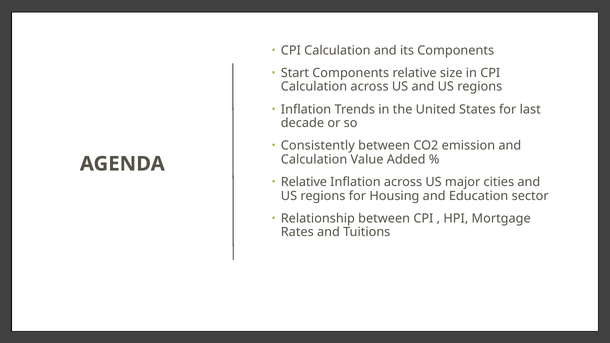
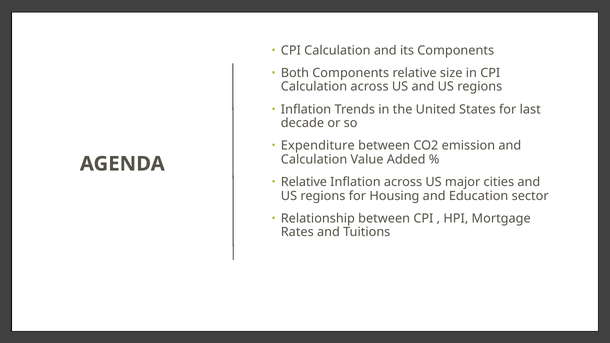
Start: Start -> Both
Consistently: Consistently -> Expenditure
